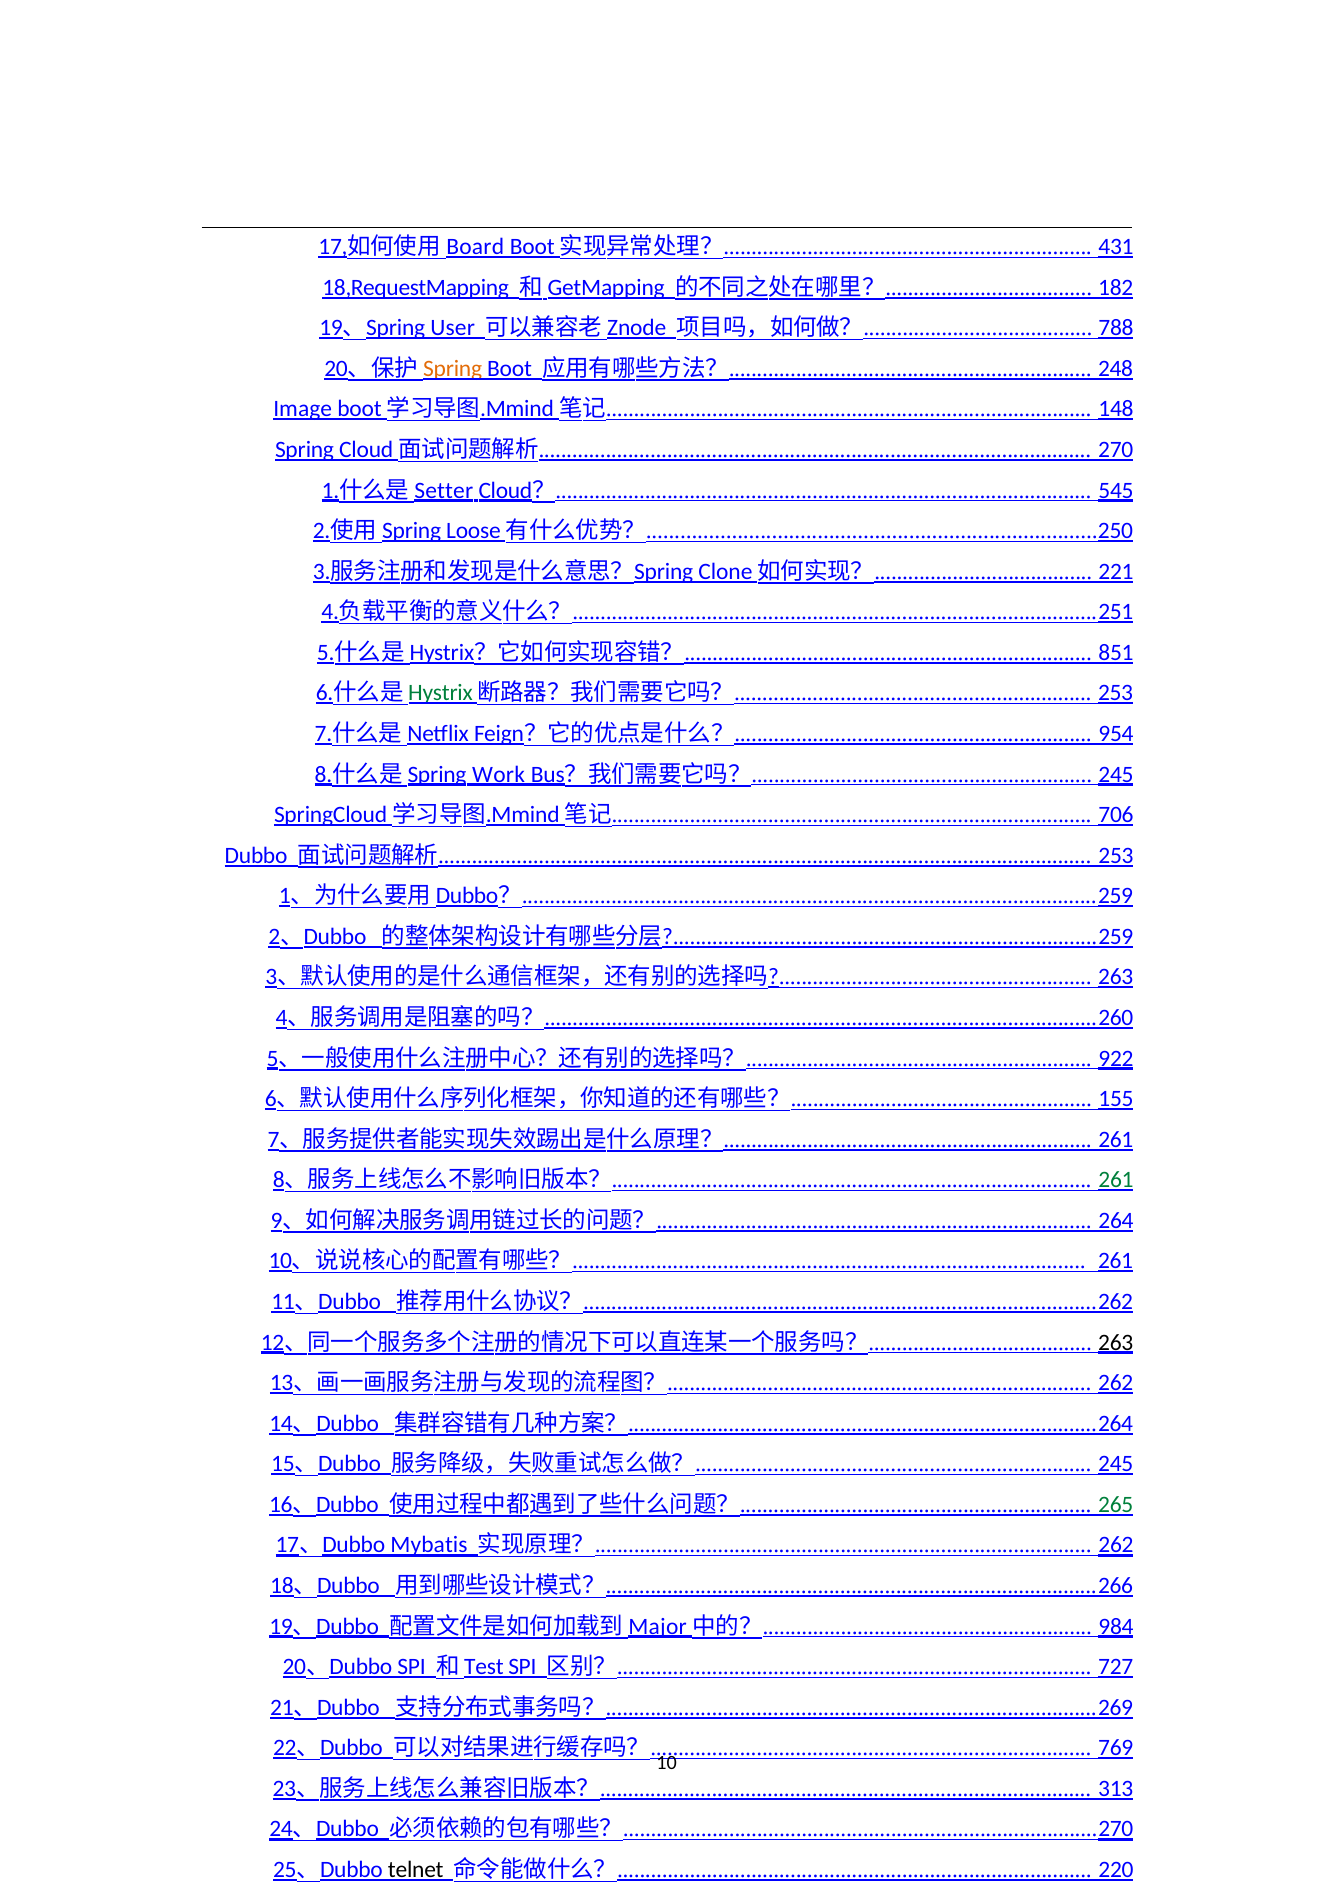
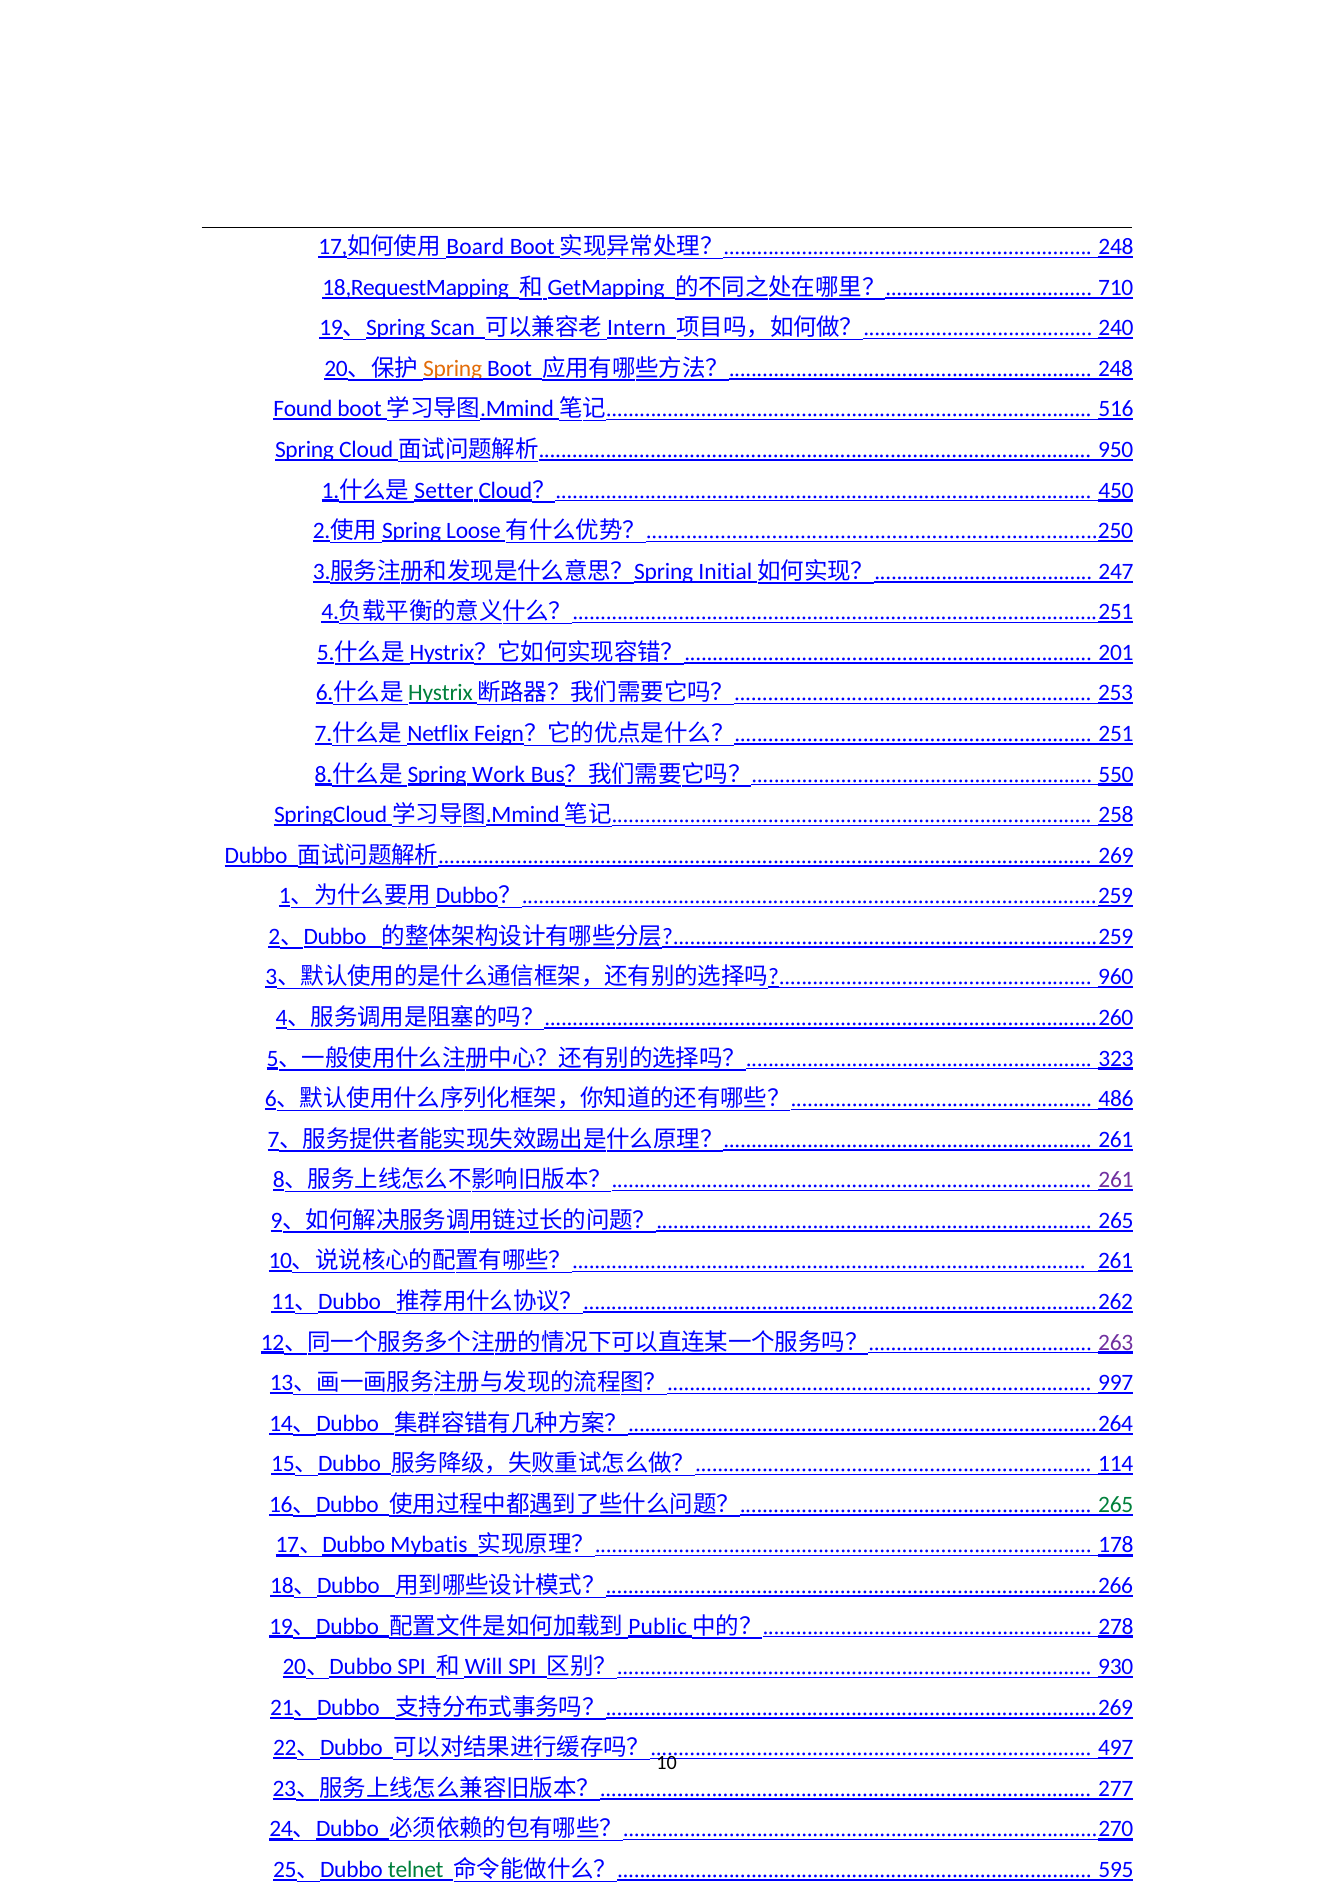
431 at (1116, 247): 431 -> 248
182: 182 -> 710
User: User -> Scan
Znode: Znode -> Intern
788: 788 -> 240
Image: Image -> Found
148: 148 -> 516
270: 270 -> 950
545: 545 -> 450
Clone: Clone -> Initial
221: 221 -> 247
851: 851 -> 201
954: 954 -> 251
245 at (1116, 774): 245 -> 550
706: 706 -> 258
253 at (1116, 856): 253 -> 269
263 at (1116, 977): 263 -> 960
922: 922 -> 323
155: 155 -> 486
261 at (1116, 1180) colour: green -> purple
264 at (1116, 1221): 264 -> 265
263 at (1116, 1343) colour: black -> purple
262 at (1116, 1383): 262 -> 997
245 at (1116, 1464): 245 -> 114
262 at (1116, 1545): 262 -> 178
Major: Major -> Public
984: 984 -> 278
Test: Test -> Will
727: 727 -> 930
769: 769 -> 497
313: 313 -> 277
telnet colour: black -> green
220: 220 -> 595
